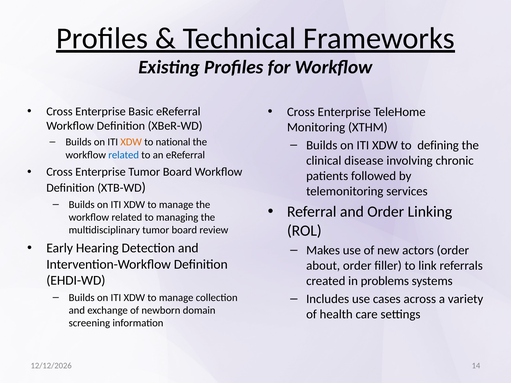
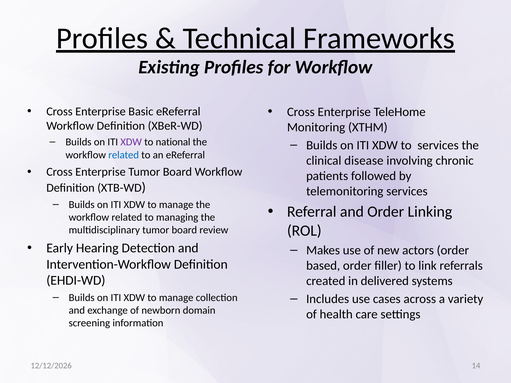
XDW at (131, 142) colour: orange -> purple
to defining: defining -> services
about: about -> based
problems: problems -> delivered
